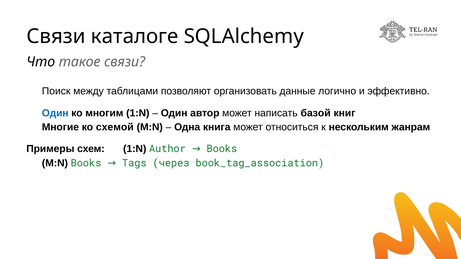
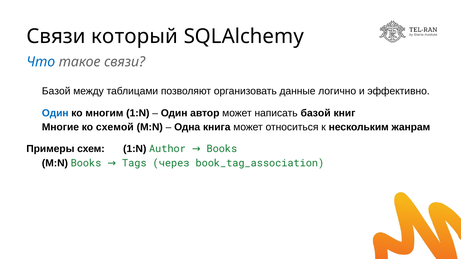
каталоге: каталоге -> который
Что colour: black -> blue
Поиск at (56, 91): Поиск -> Базой
